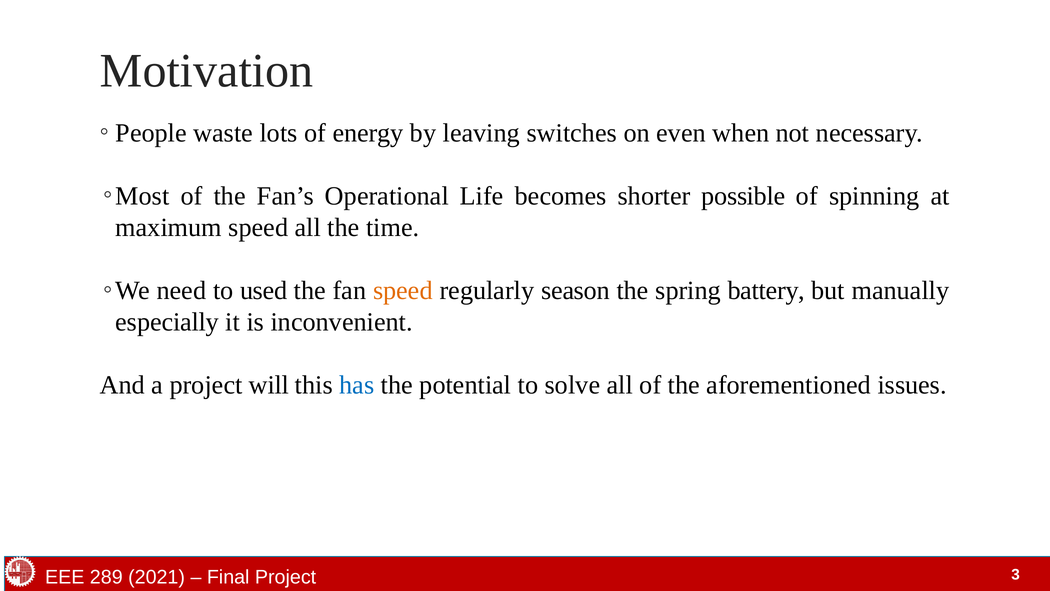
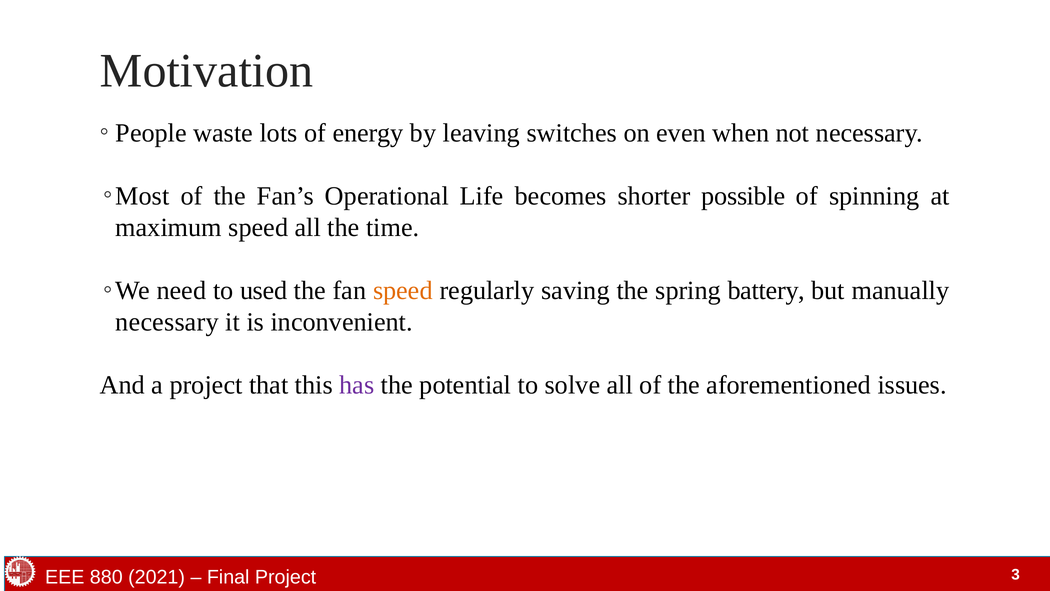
season: season -> saving
especially at (167, 322): especially -> necessary
will: will -> that
has colour: blue -> purple
289: 289 -> 880
